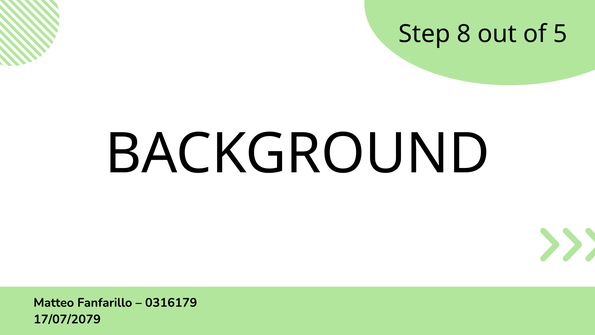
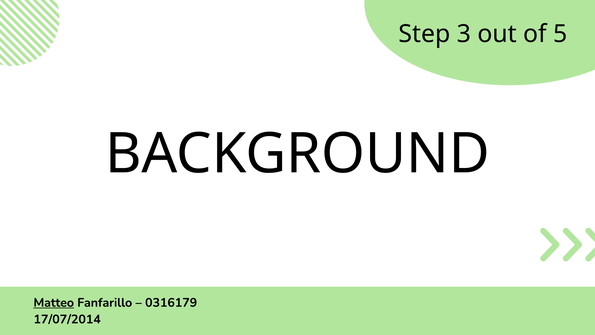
8: 8 -> 3
Matteo underline: none -> present
17/07/2079: 17/07/2079 -> 17/07/2014
